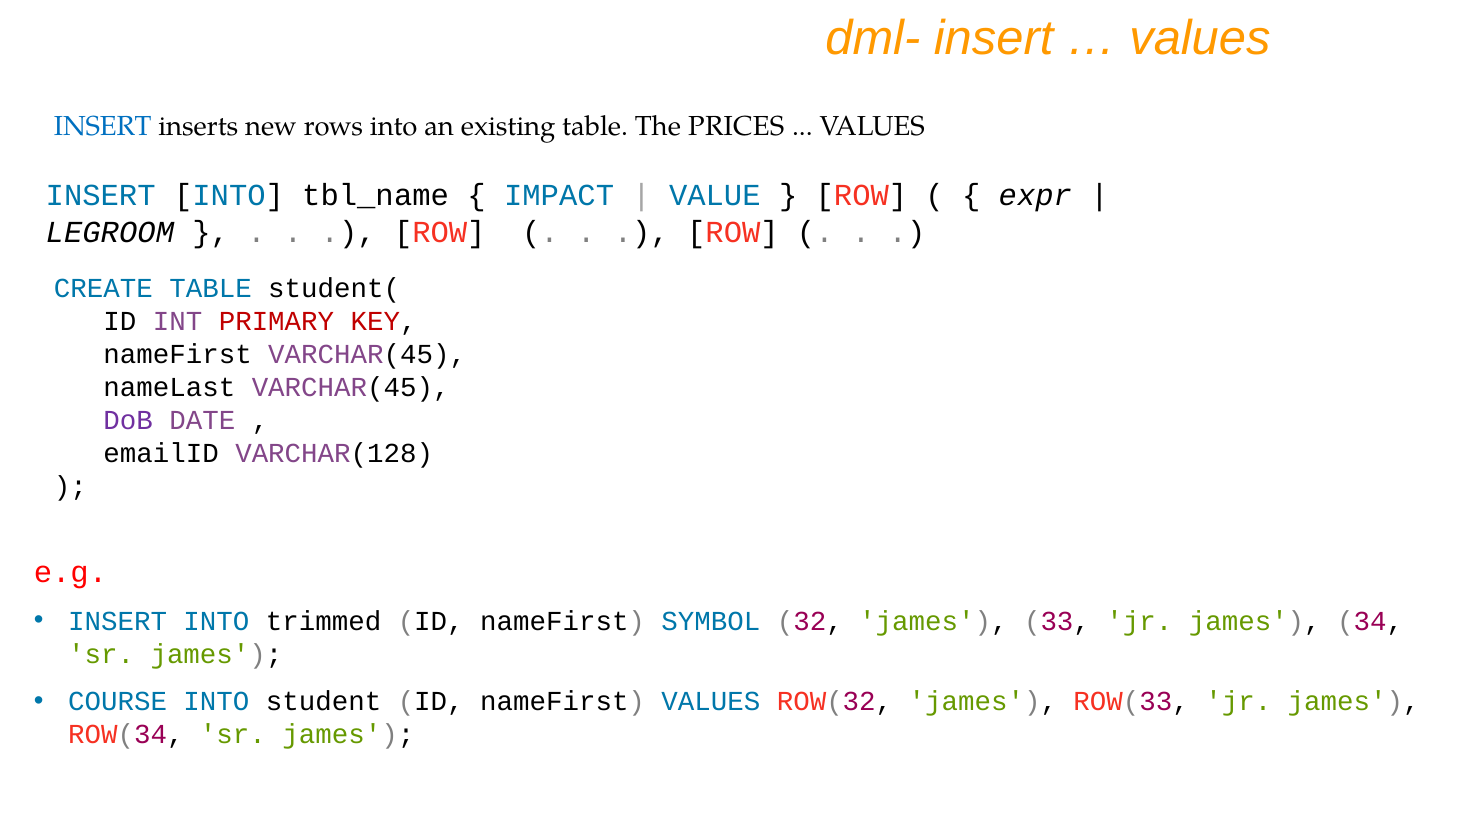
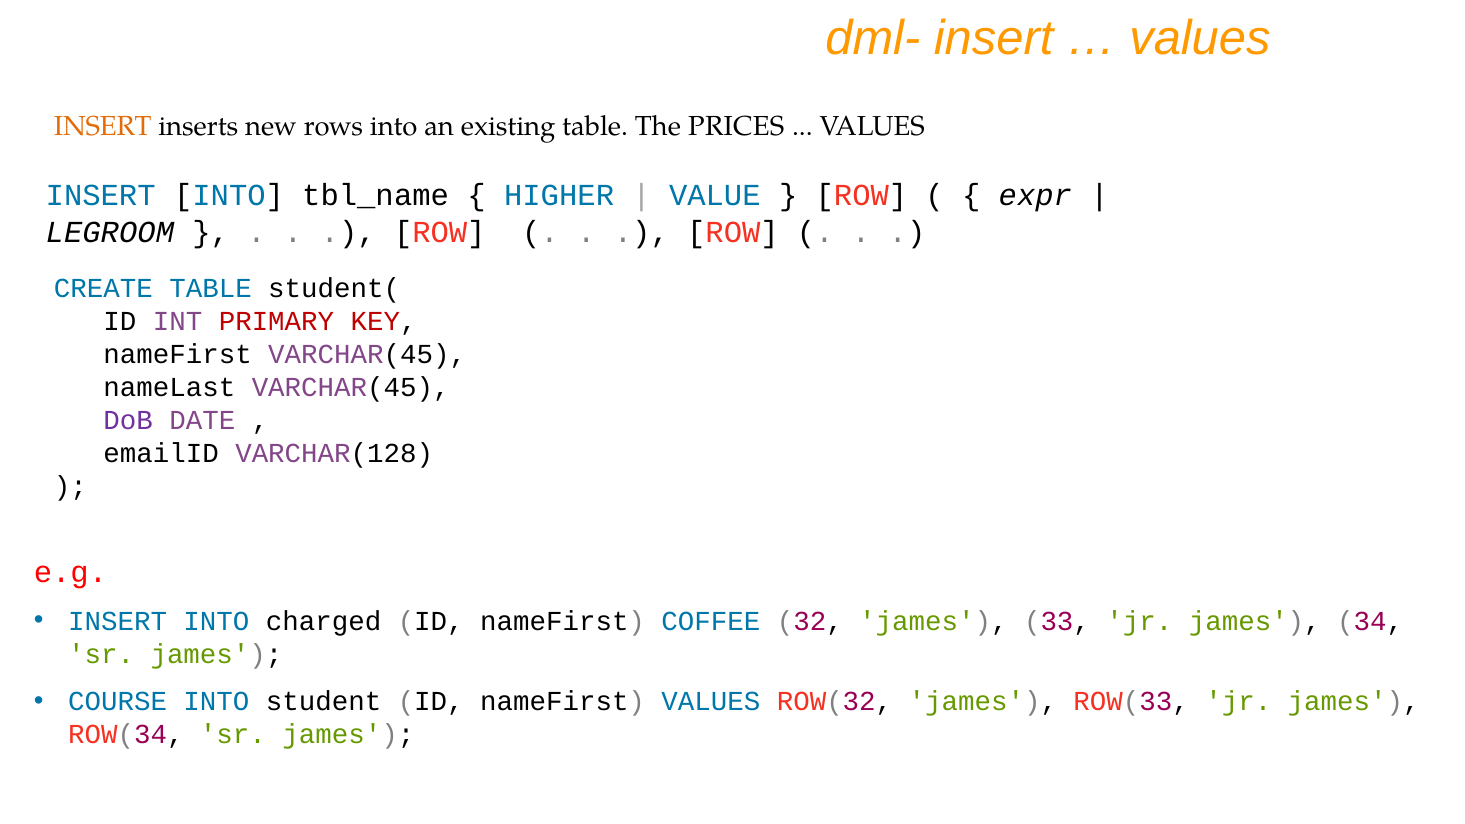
INSERT at (103, 126) colour: blue -> orange
IMPACT: IMPACT -> HIGHER
trimmed: trimmed -> charged
SYMBOL: SYMBOL -> COFFEE
